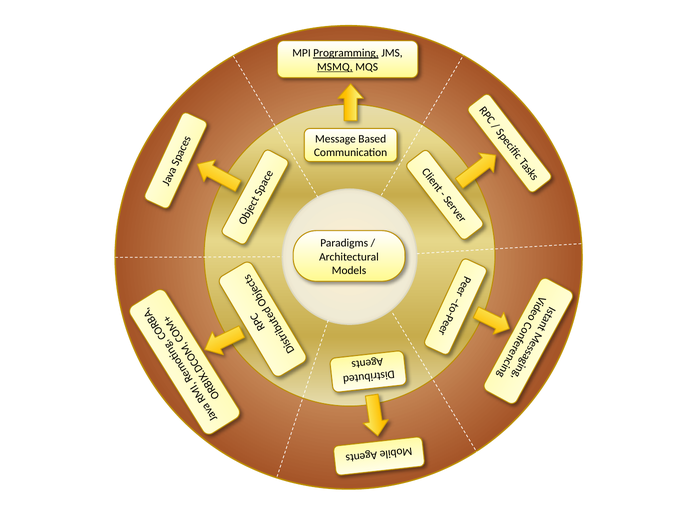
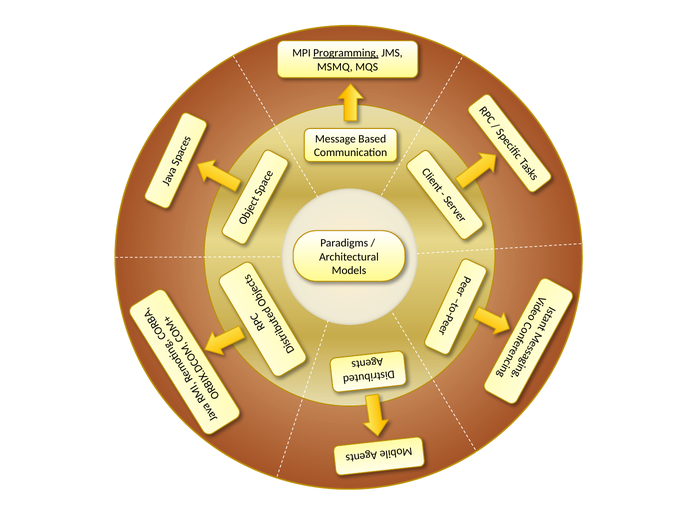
MSMQ underline: present -> none
